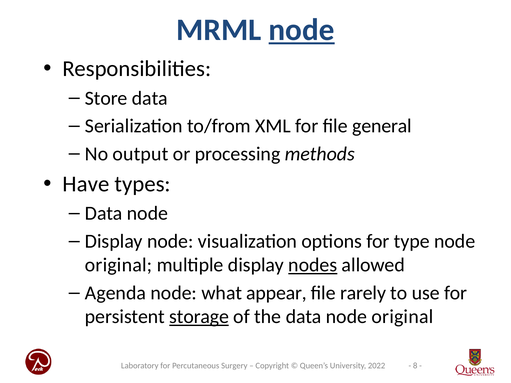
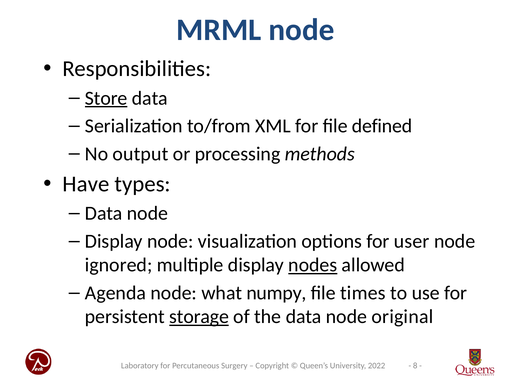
node at (302, 30) underline: present -> none
Store underline: none -> present
general: general -> defined
type: type -> user
original at (119, 265): original -> ignored
appear: appear -> numpy
rarely: rarely -> times
